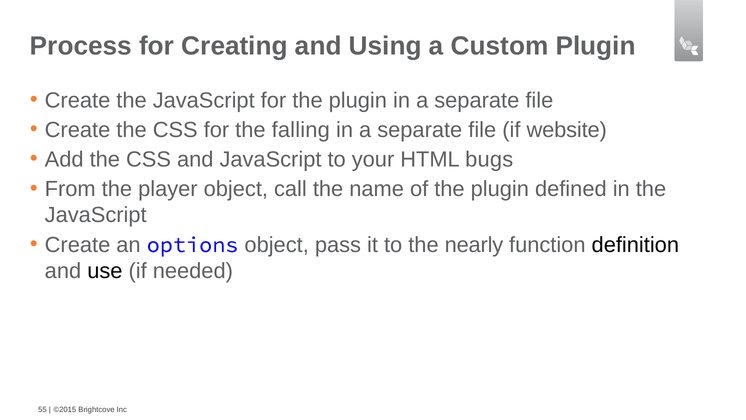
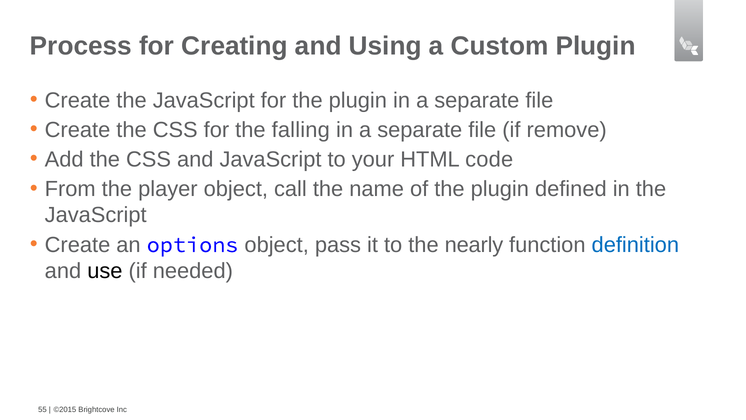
website: website -> remove
bugs: bugs -> code
definition colour: black -> blue
